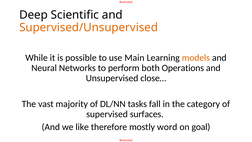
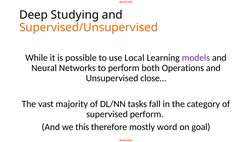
Scientific: Scientific -> Studying
Main: Main -> Local
models colour: orange -> purple
supervised surfaces: surfaces -> perform
like: like -> this
